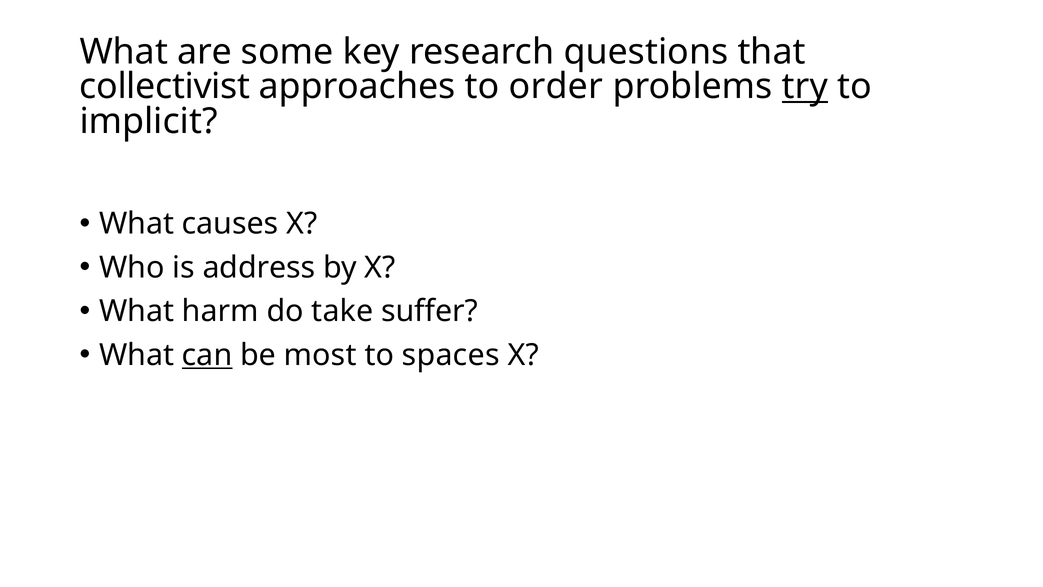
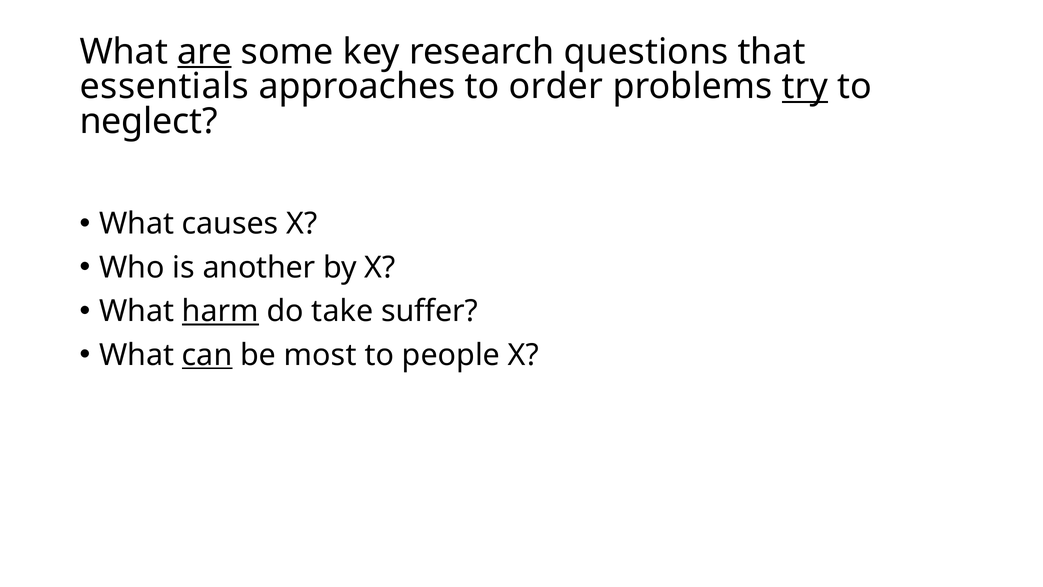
are underline: none -> present
collectivist: collectivist -> essentials
implicit: implicit -> neglect
address: address -> another
harm underline: none -> present
spaces: spaces -> people
